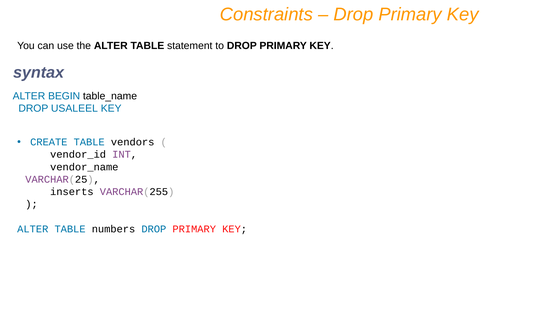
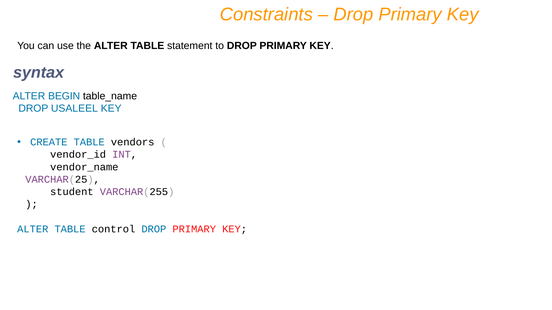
inserts: inserts -> student
numbers: numbers -> control
